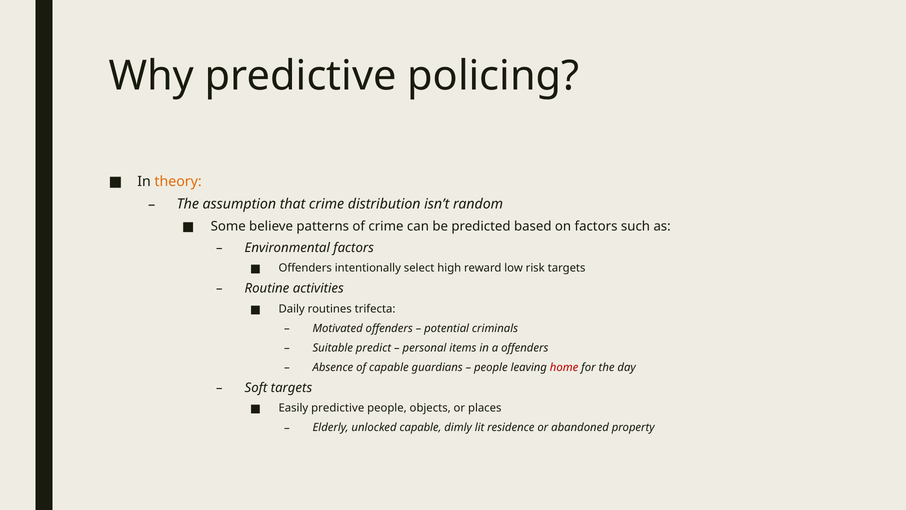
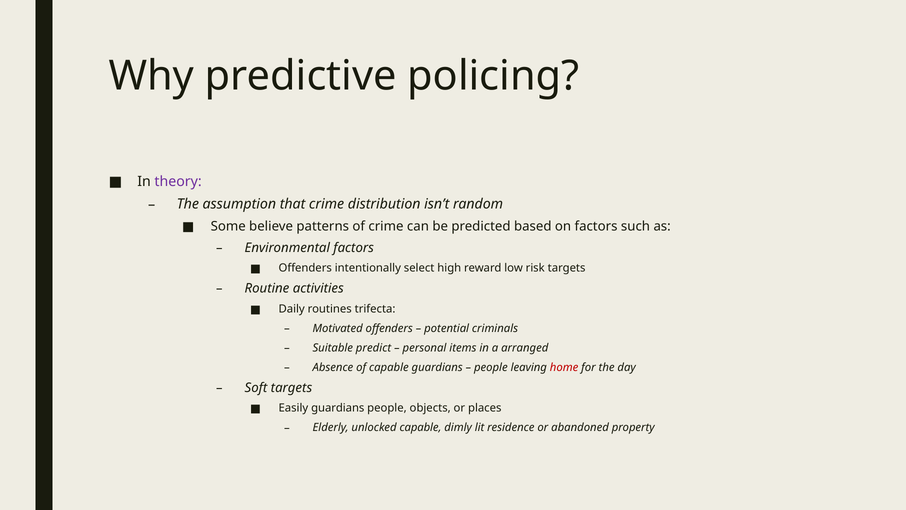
theory colour: orange -> purple
a offenders: offenders -> arranged
Easily predictive: predictive -> guardians
